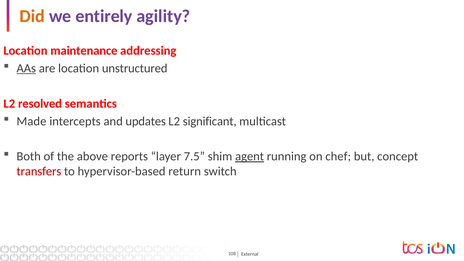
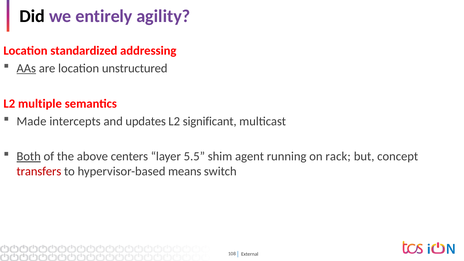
Did colour: orange -> black
maintenance: maintenance -> standardized
resolved: resolved -> multiple
Both underline: none -> present
reports: reports -> centers
7.5: 7.5 -> 5.5
agent underline: present -> none
chef: chef -> rack
return: return -> means
